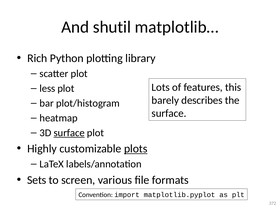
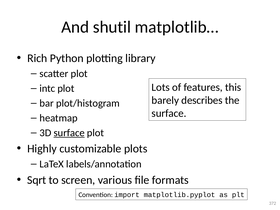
less: less -> intc
plots underline: present -> none
Sets: Sets -> Sqrt
